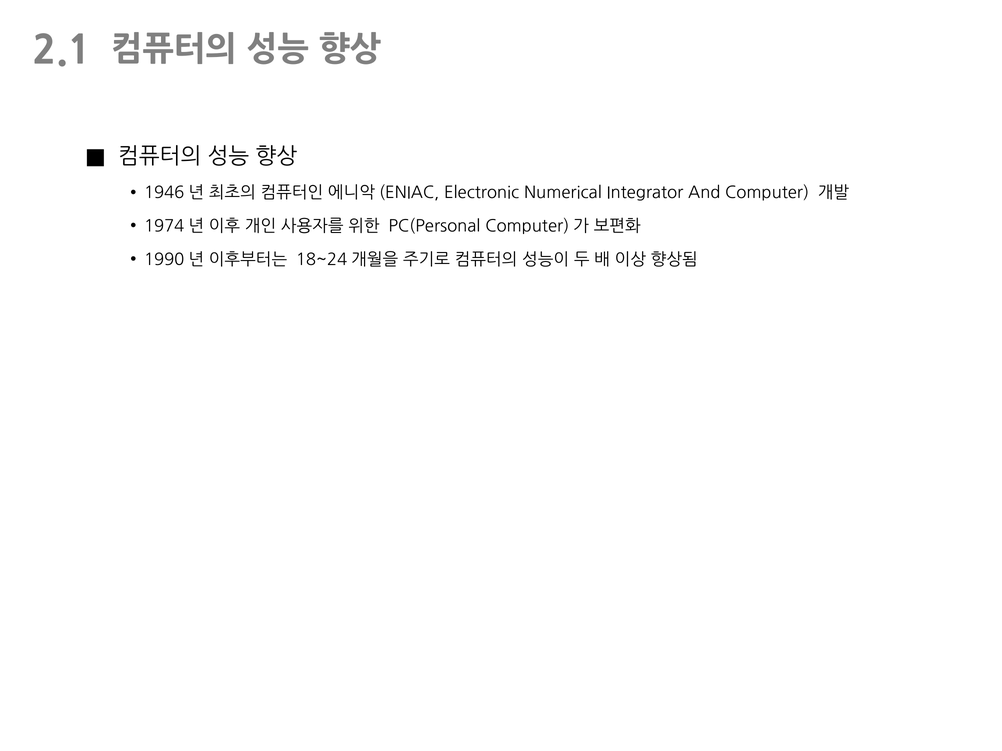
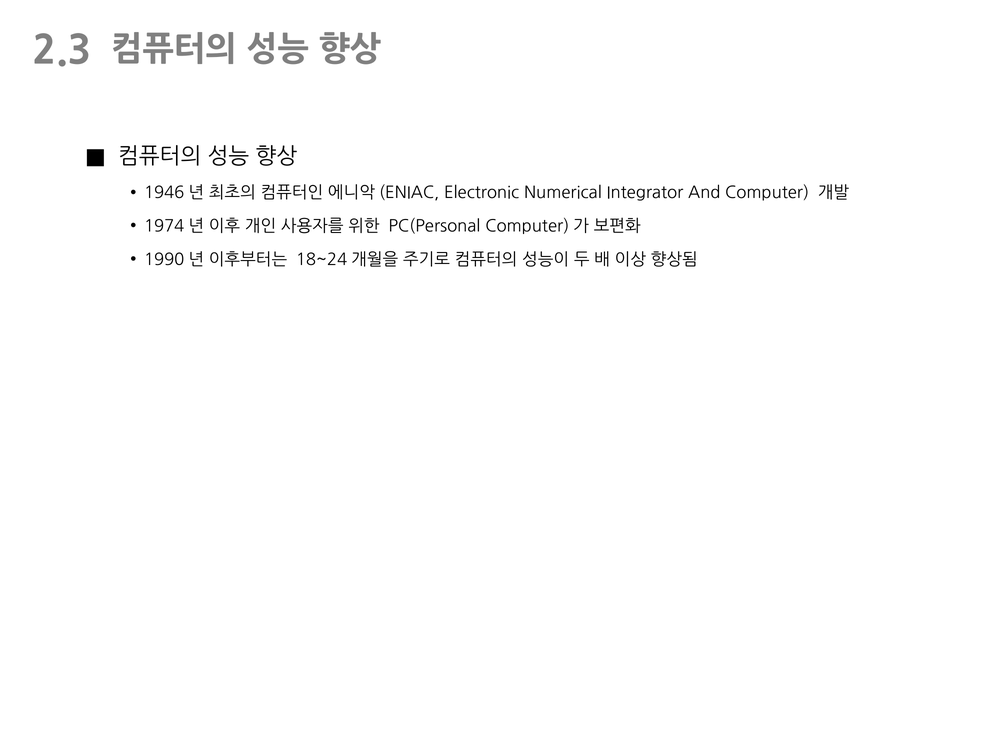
2.1: 2.1 -> 2.3
